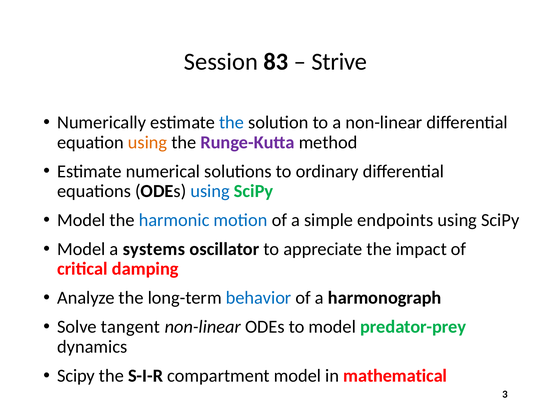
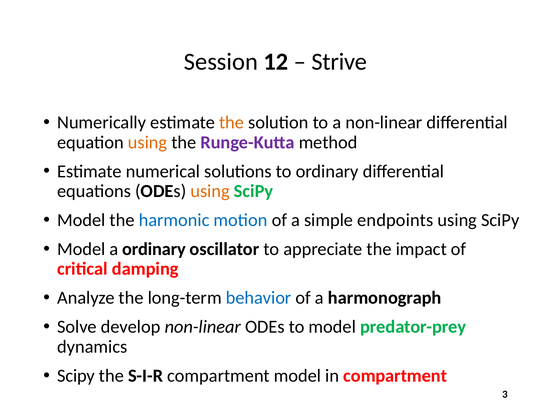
83: 83 -> 12
the at (232, 123) colour: blue -> orange
using at (210, 191) colour: blue -> orange
a systems: systems -> ordinary
tangent: tangent -> develop
in mathematical: mathematical -> compartment
